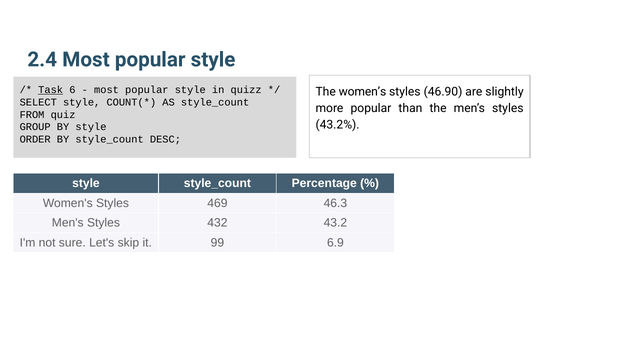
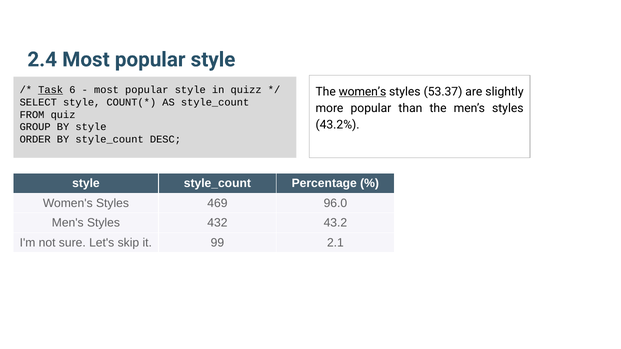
women’s underline: none -> present
46.90: 46.90 -> 53.37
46.3: 46.3 -> 96.0
6.9: 6.9 -> 2.1
